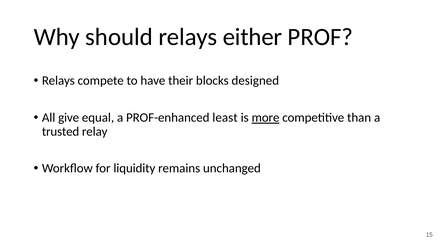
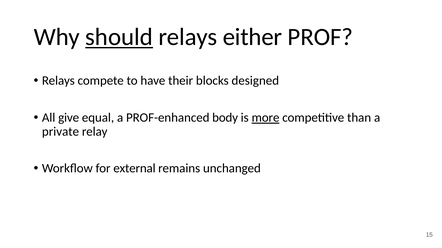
should underline: none -> present
least: least -> body
trusted: trusted -> private
liquidity: liquidity -> external
